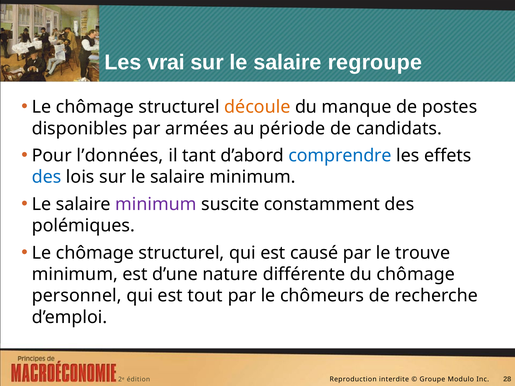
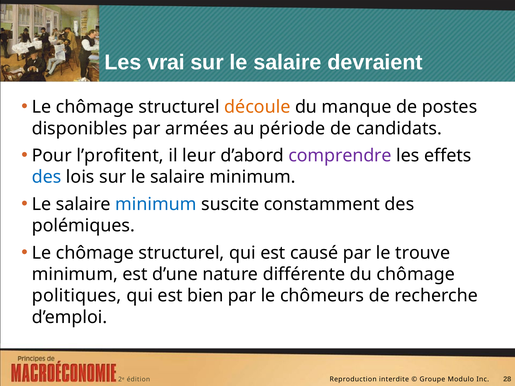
regroupe: regroupe -> devraient
l’données: l’données -> l’profitent
tant: tant -> leur
comprendre colour: blue -> purple
minimum at (156, 204) colour: purple -> blue
personnel: personnel -> politiques
tout: tout -> bien
